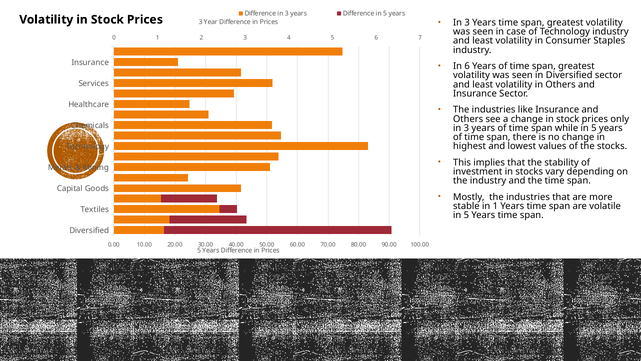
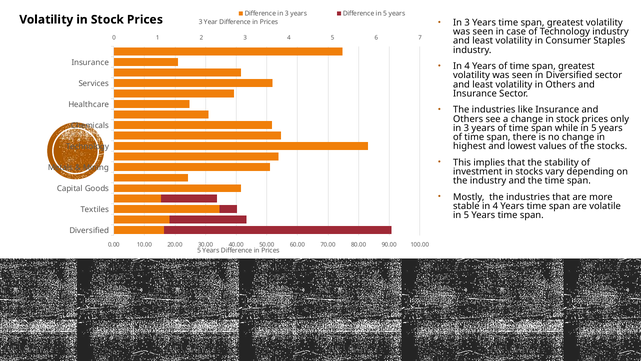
6 at (467, 66): 6 -> 4
stable in 1: 1 -> 4
